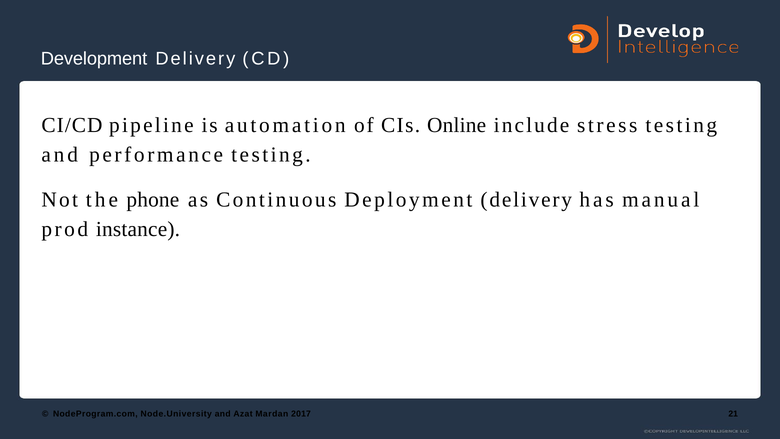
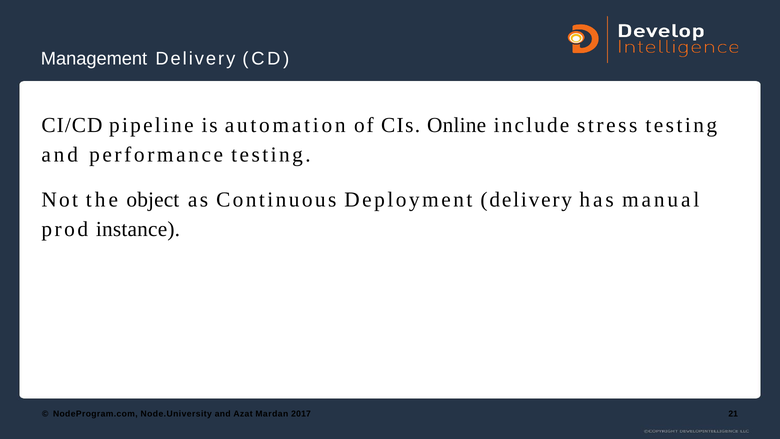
Development: Development -> Management
phone: phone -> object
